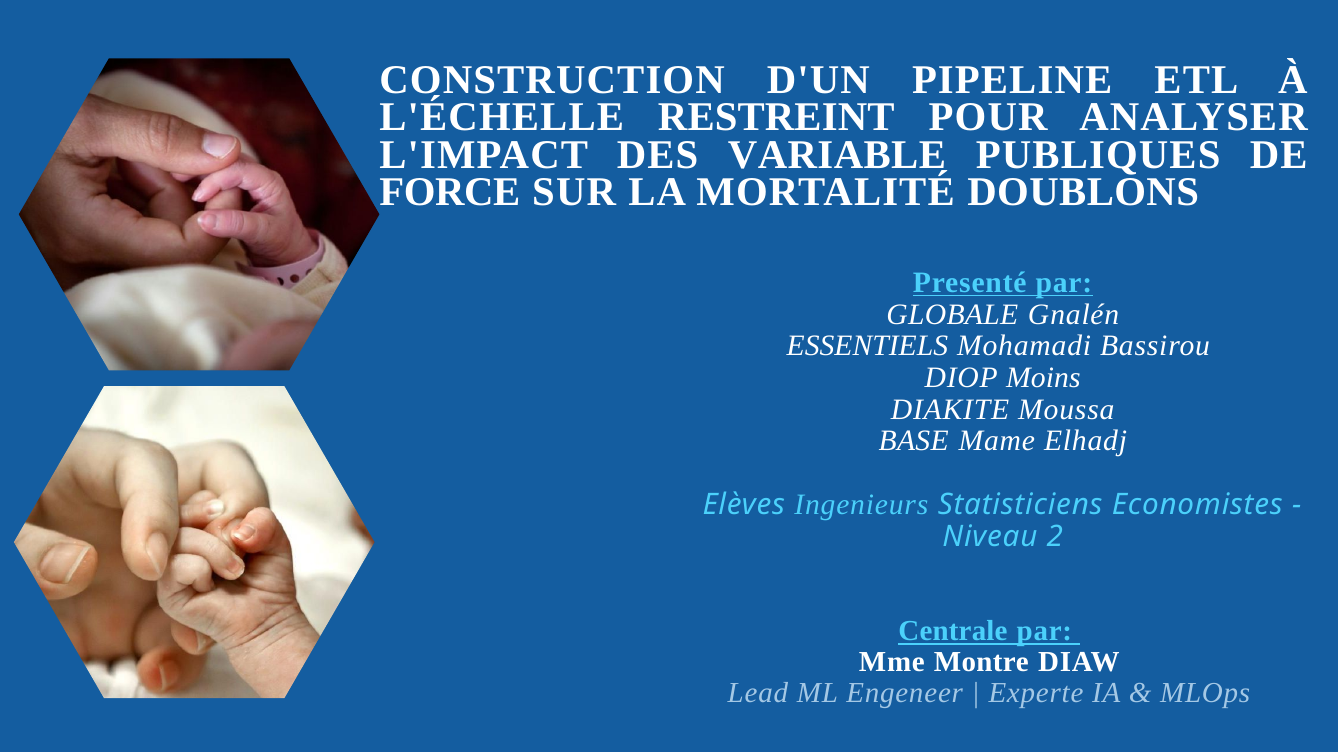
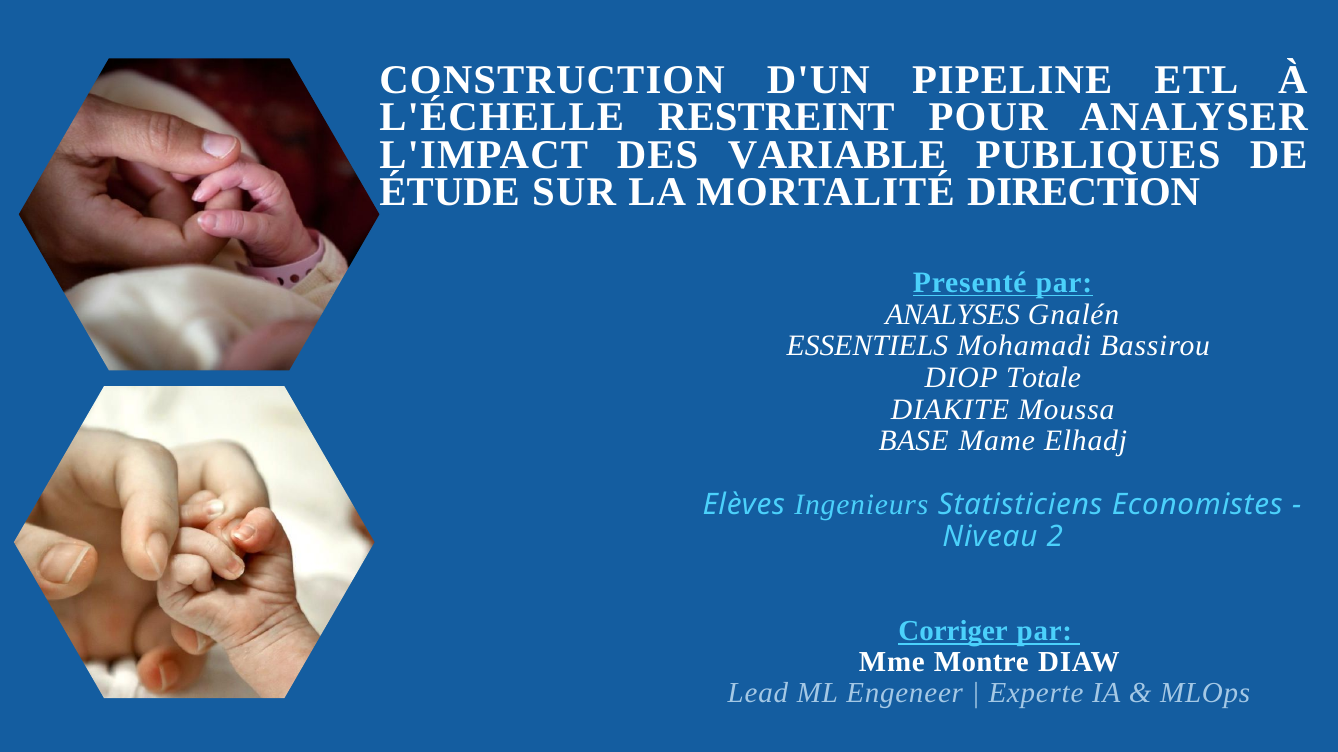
FORCE: FORCE -> ÉTUDE
DOUBLONS: DOUBLONS -> DIRECTION
GLOBALE: GLOBALE -> ANALYSES
Moins: Moins -> Totale
Centrale: Centrale -> Corriger
